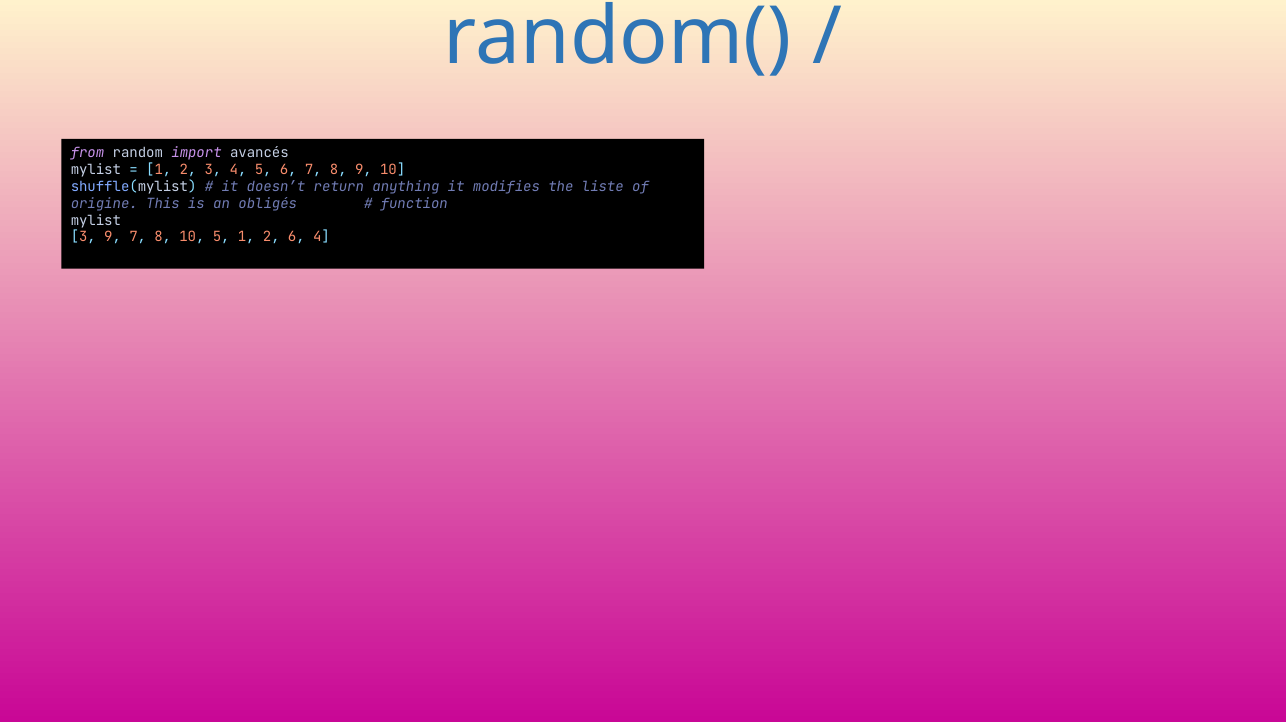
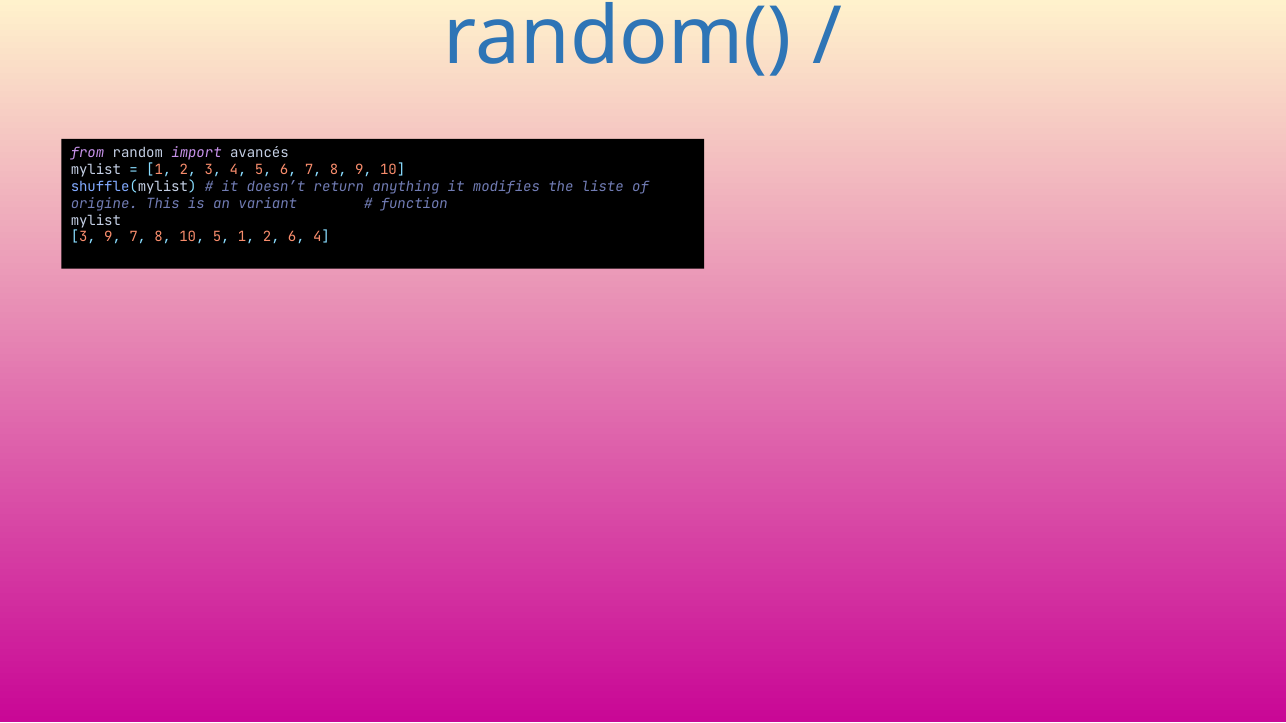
obligés: obligés -> variant
